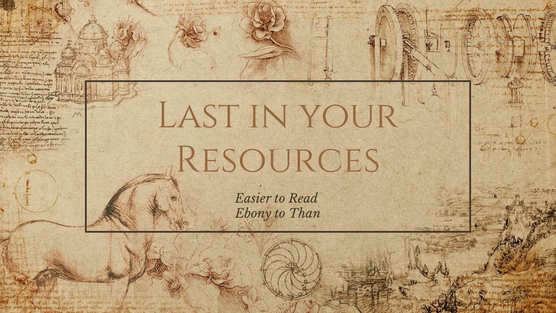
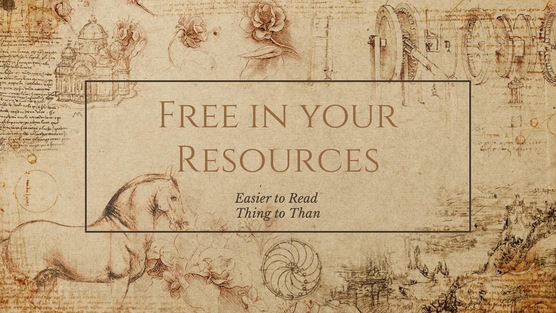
Last: Last -> Free
Ebony: Ebony -> Thing
